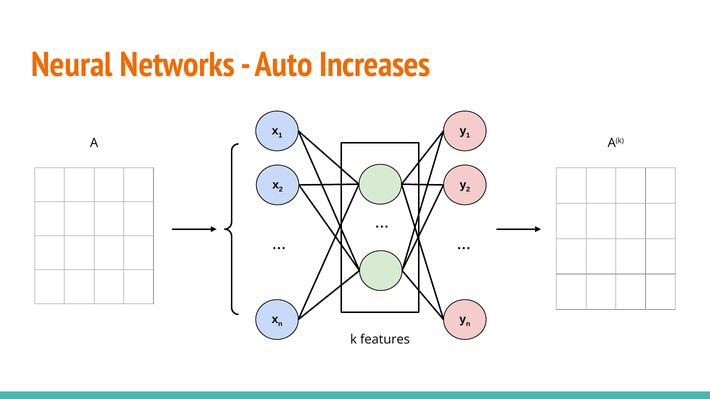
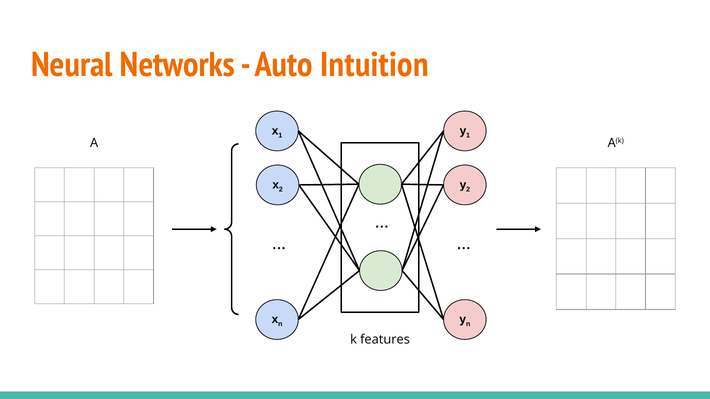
Increases: Increases -> Intuition
